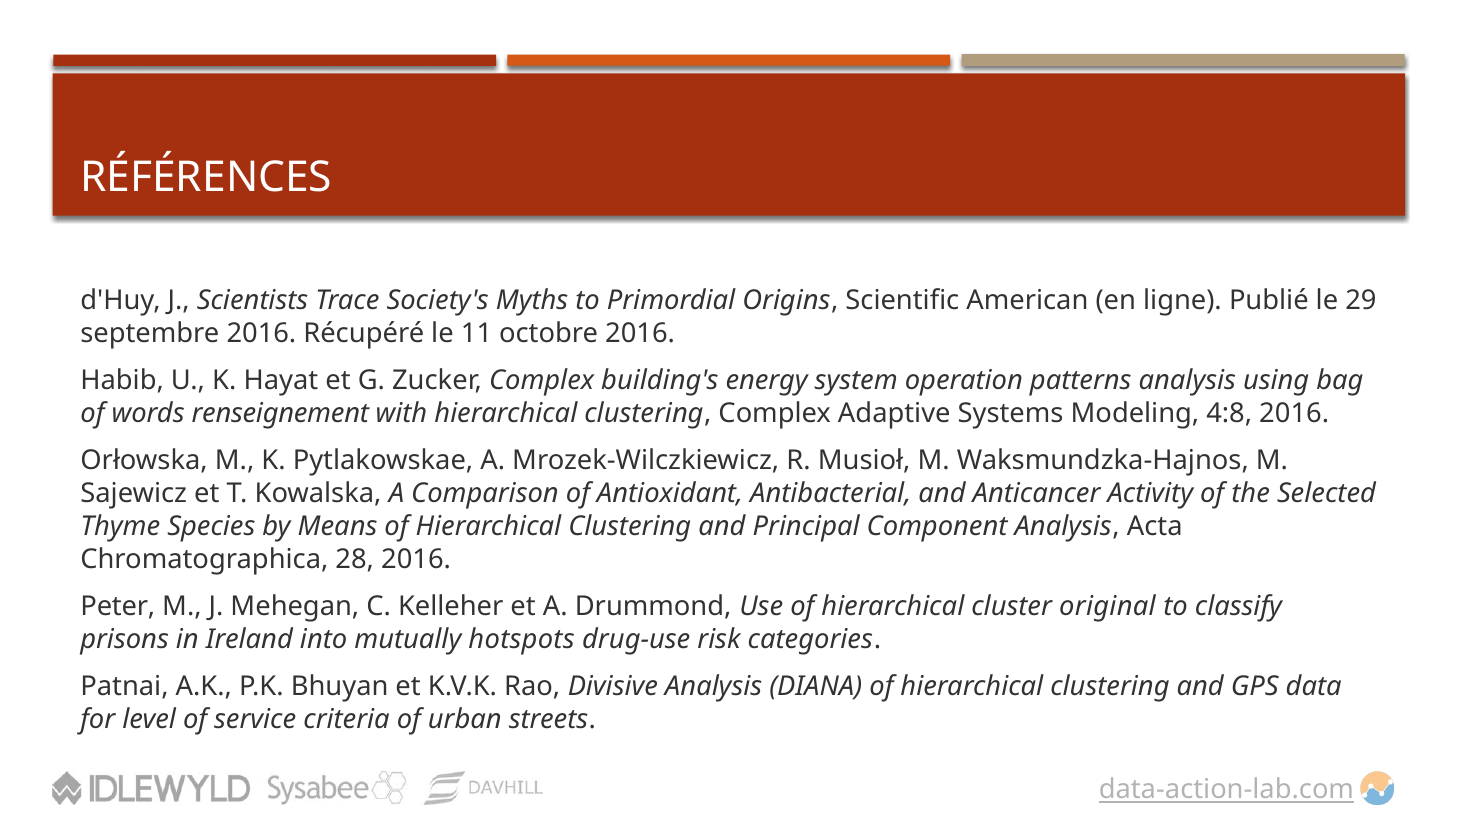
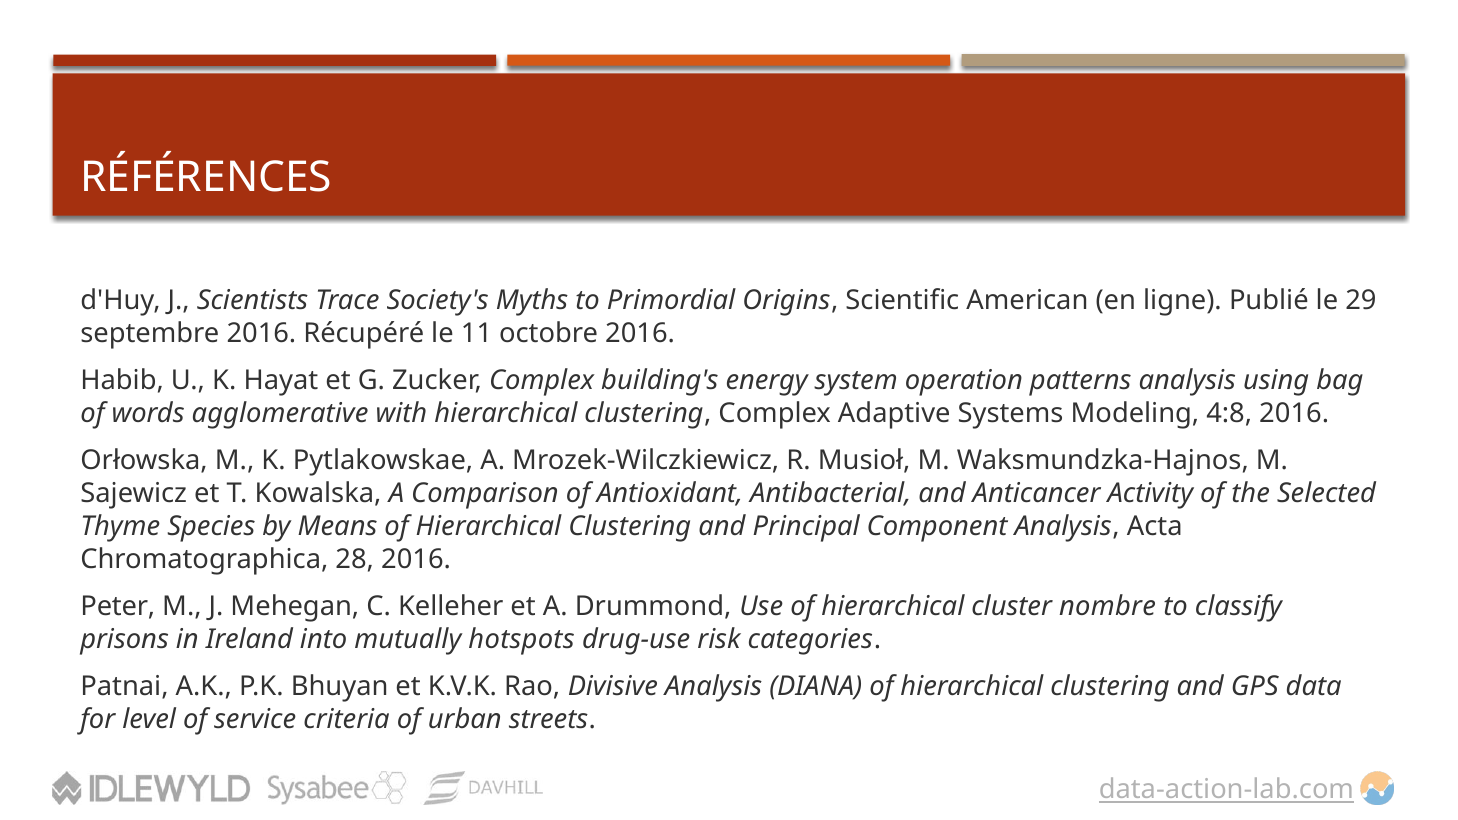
renseignement: renseignement -> agglomerative
original: original -> nombre
